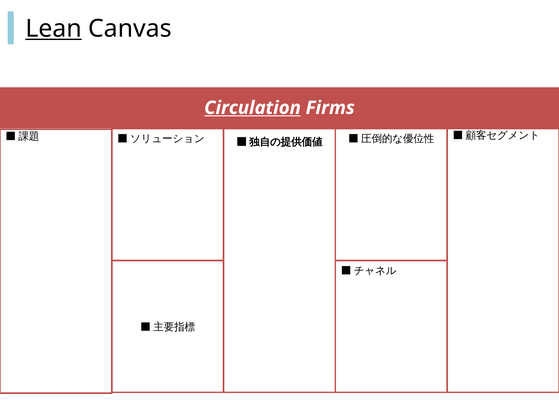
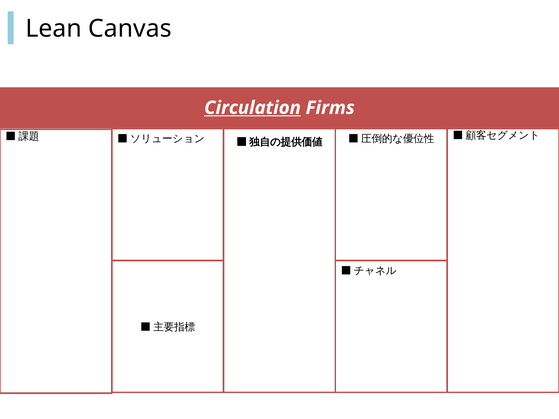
Lean underline: present -> none
